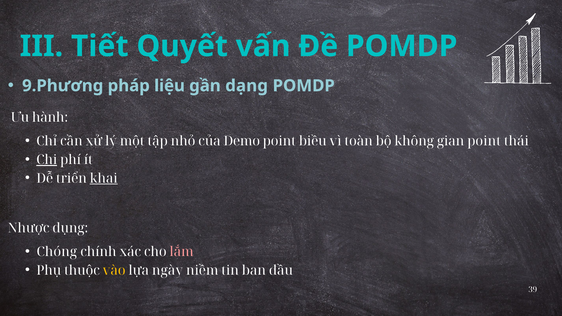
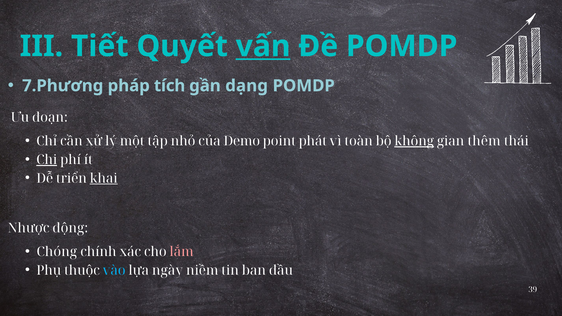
vấn underline: none -> present
9.Phương: 9.Phương -> 7.Phương
liệu: liệu -> tích
hành: hành -> đoạn
biều: biều -> phát
không underline: none -> present
gian point: point -> thêm
dụng: dụng -> động
vào colour: yellow -> light blue
